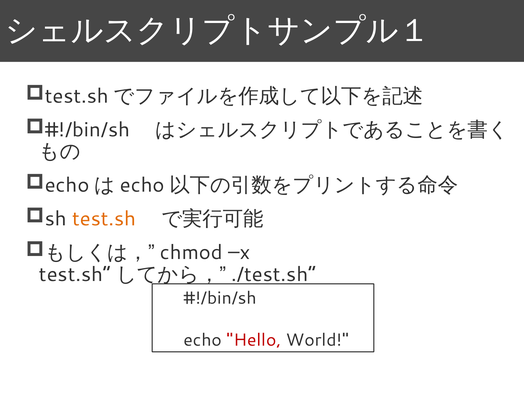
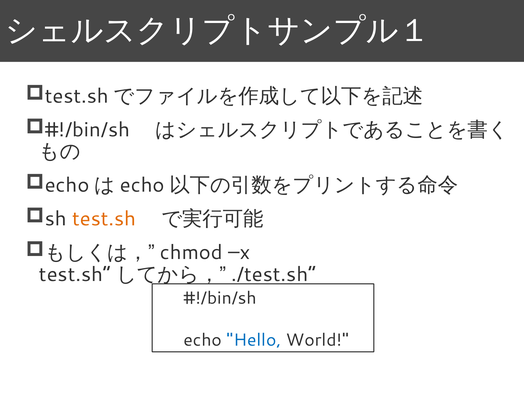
Hello colour: red -> blue
